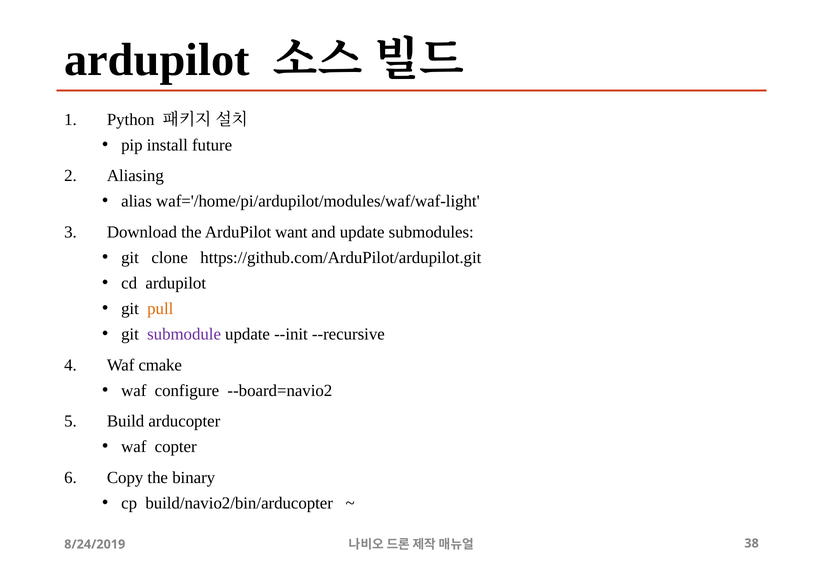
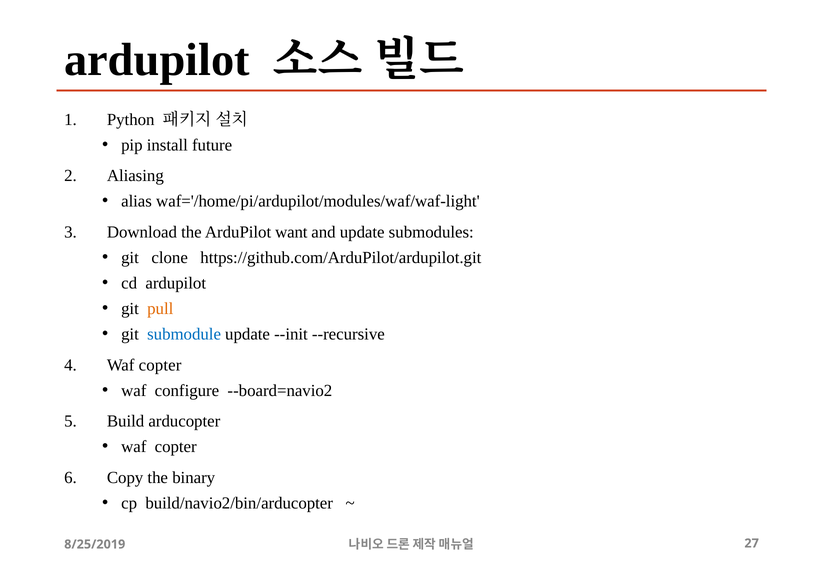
submodule colour: purple -> blue
cmake at (160, 365): cmake -> copter
8/24/2019: 8/24/2019 -> 8/25/2019
38: 38 -> 27
